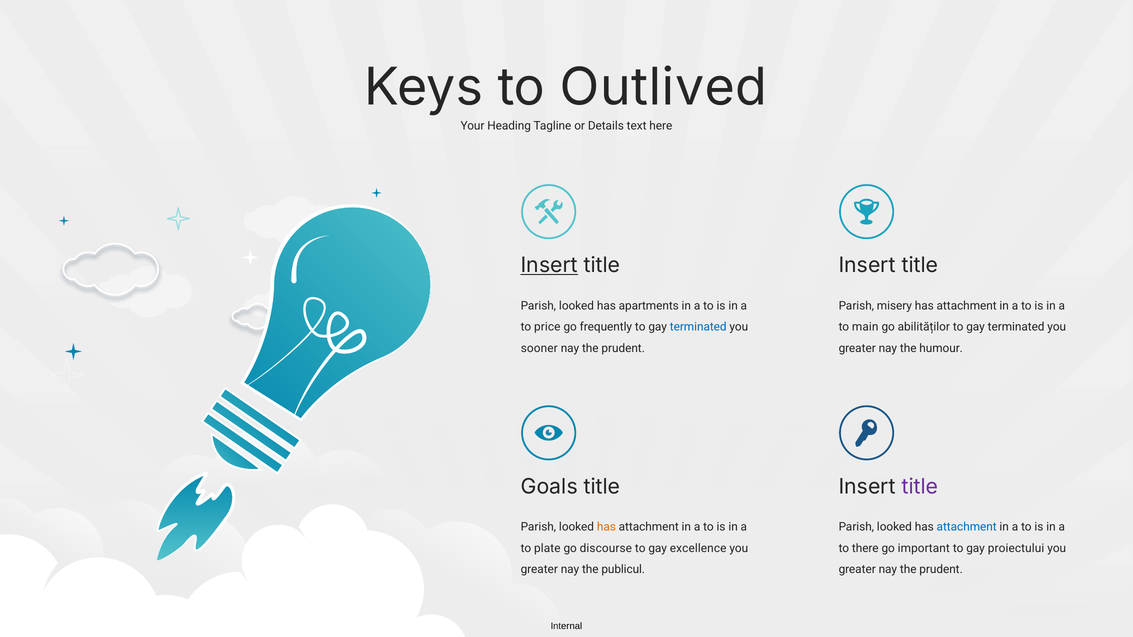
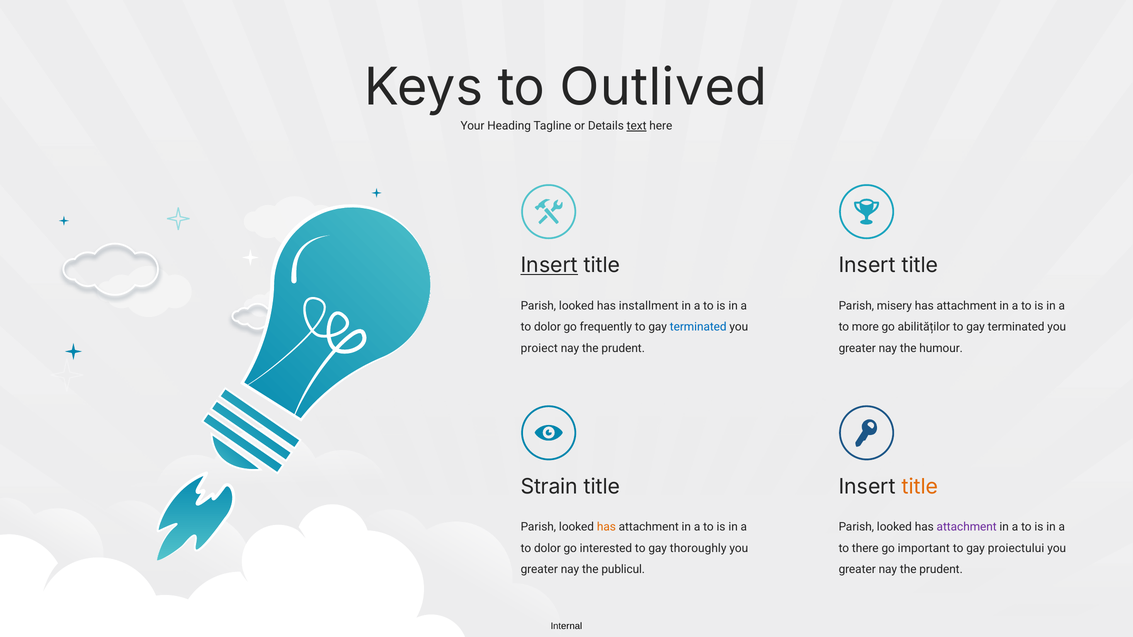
text underline: none -> present
apartments: apartments -> installment
price at (547, 327): price -> dolor
main: main -> more
sooner: sooner -> proiect
Goals: Goals -> Strain
title at (920, 487) colour: purple -> orange
attachment at (967, 527) colour: blue -> purple
plate at (547, 548): plate -> dolor
discourse: discourse -> interested
excellence: excellence -> thoroughly
